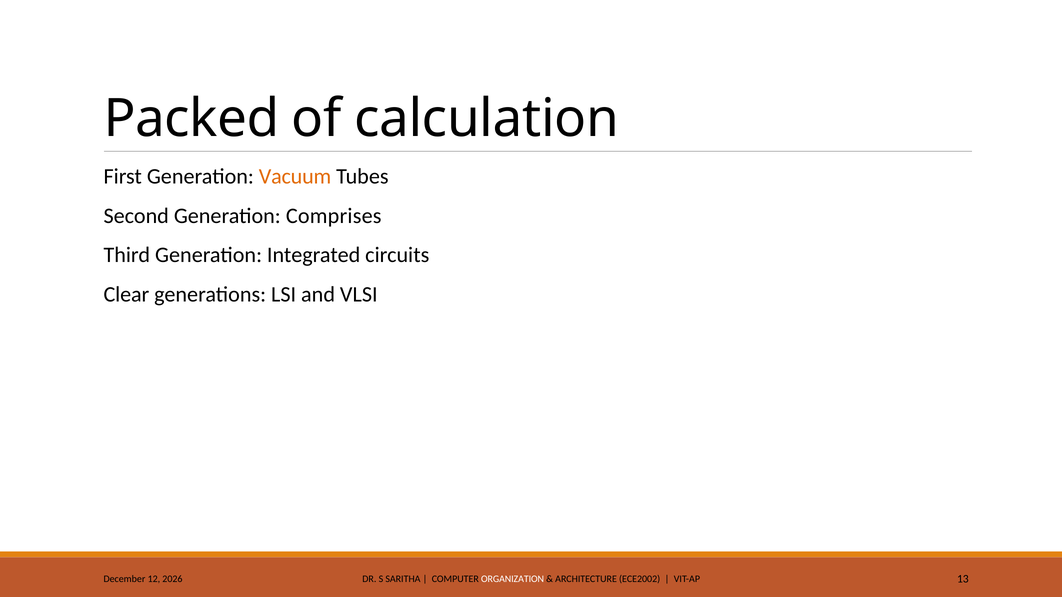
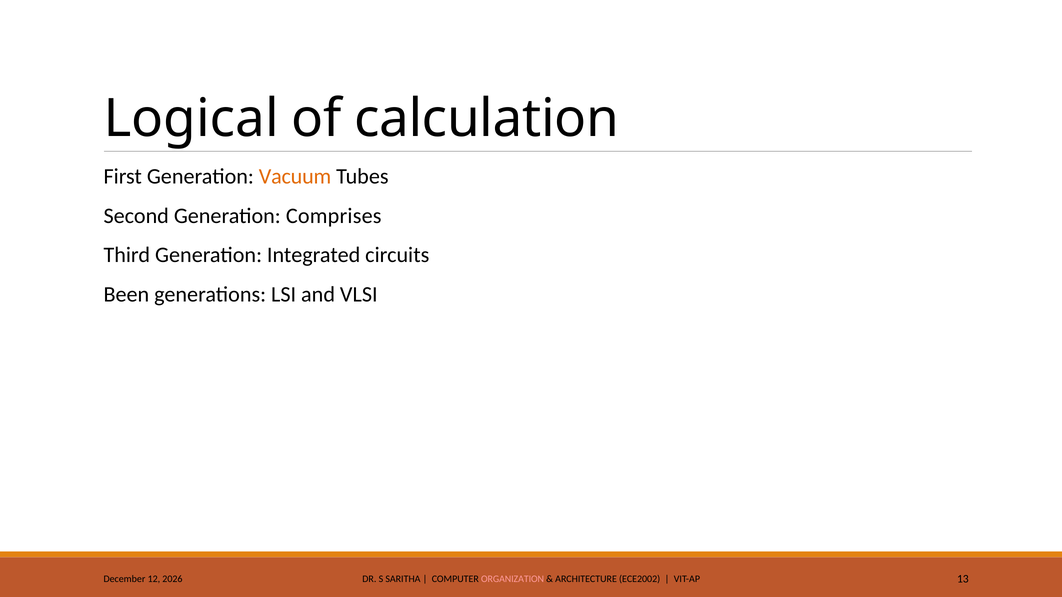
Packed: Packed -> Logical
Clear: Clear -> Been
ORGANIZATION colour: white -> pink
